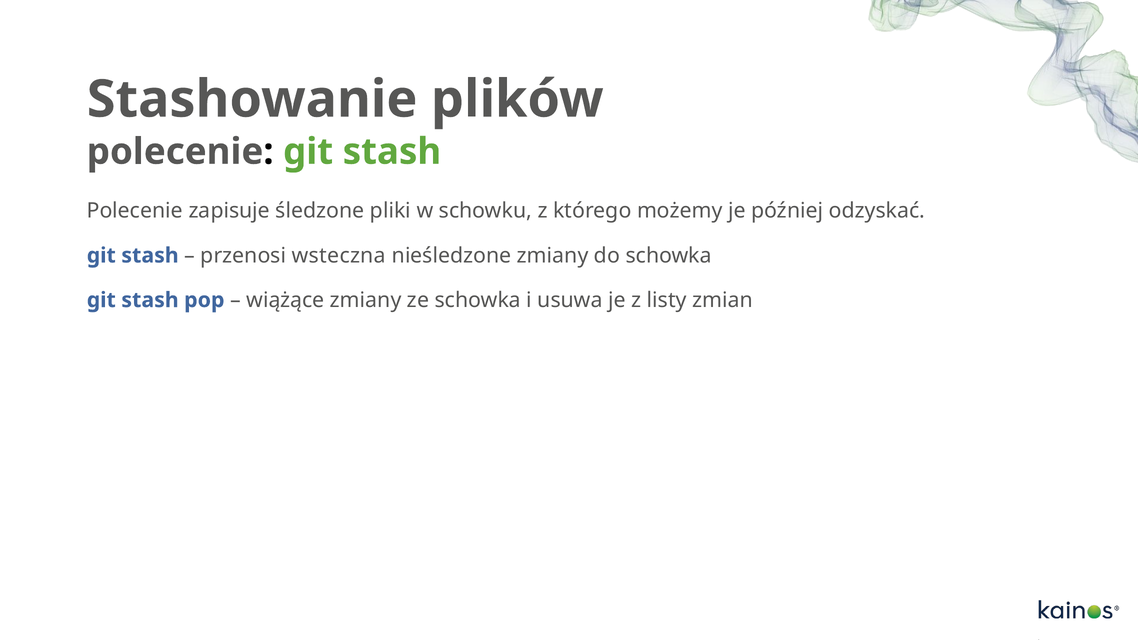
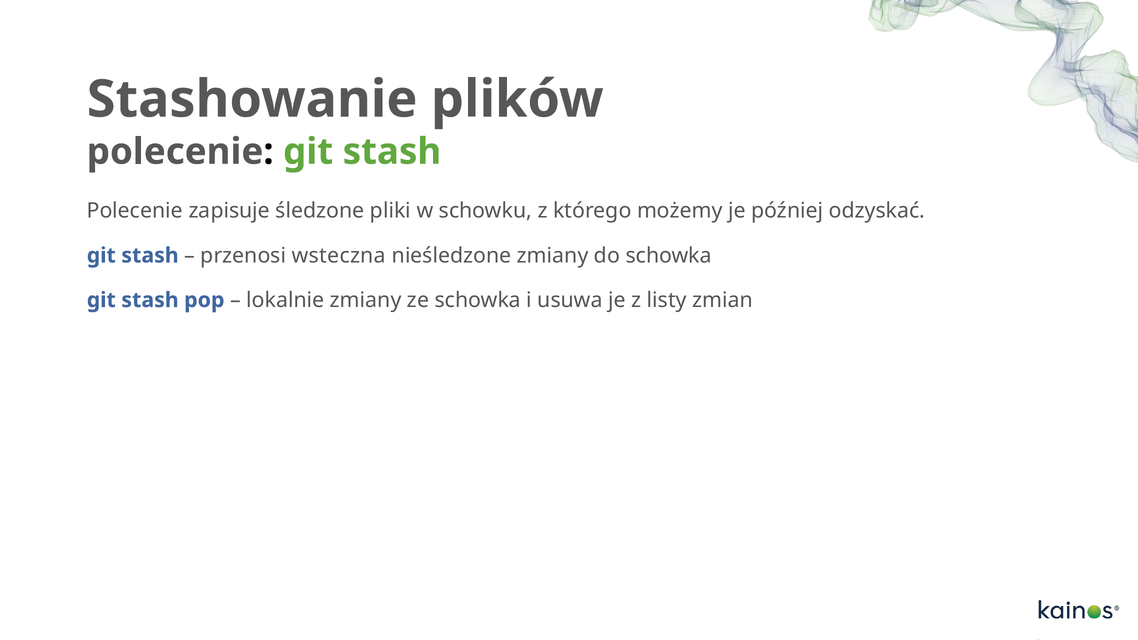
wiążące: wiążące -> lokalnie
